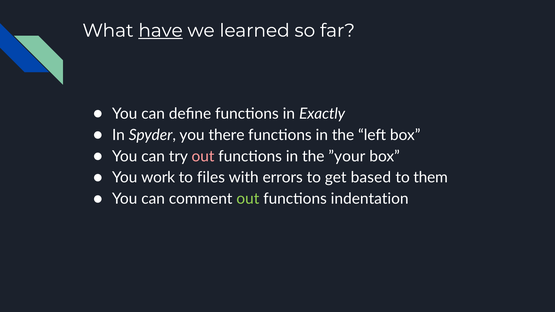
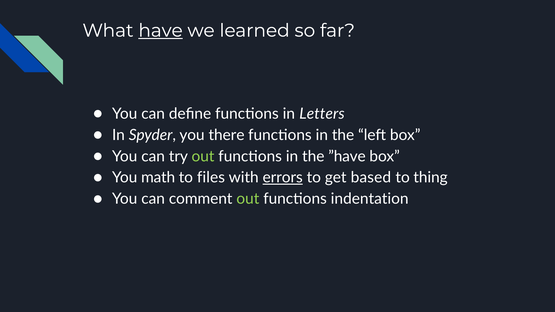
Exactly: Exactly -> Letters
out at (203, 156) colour: pink -> light green
”your: ”your -> ”have
work: work -> math
errors underline: none -> present
them: them -> thing
